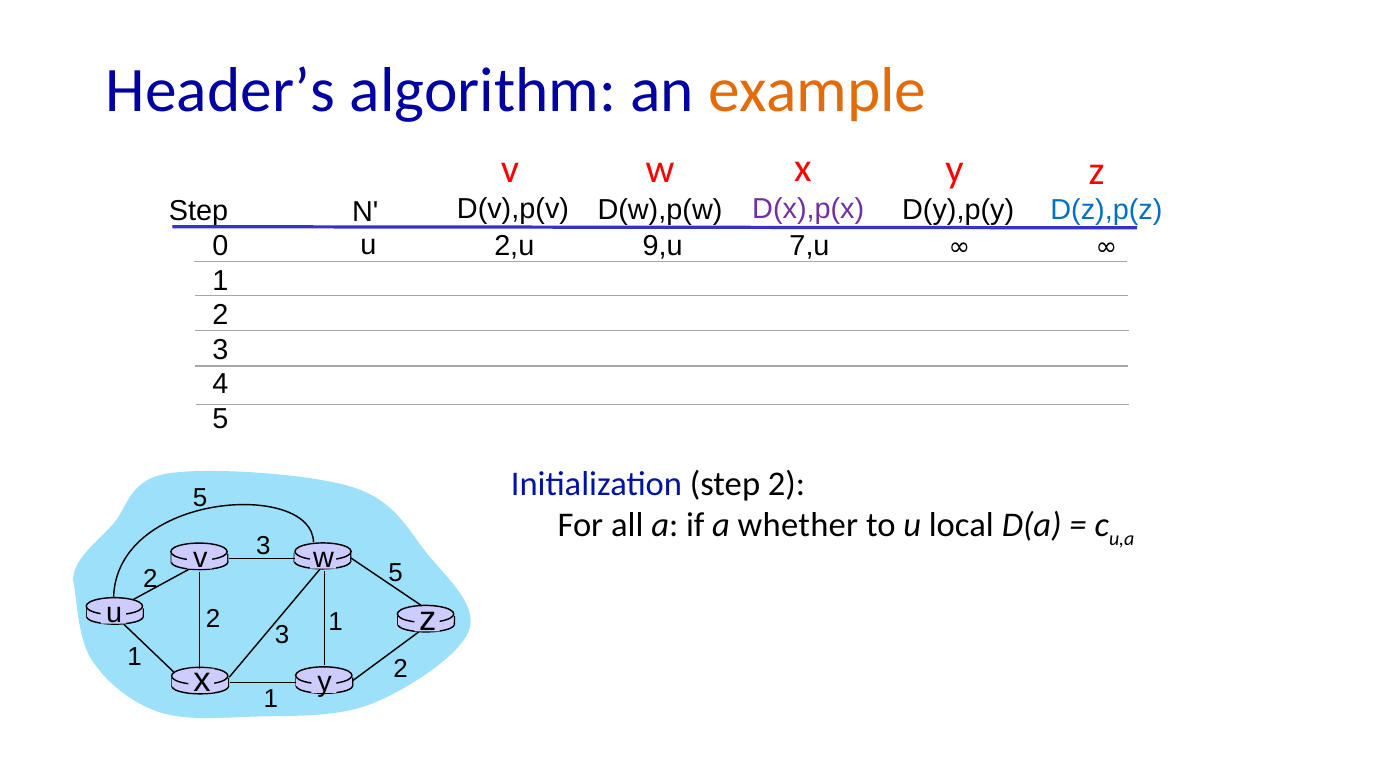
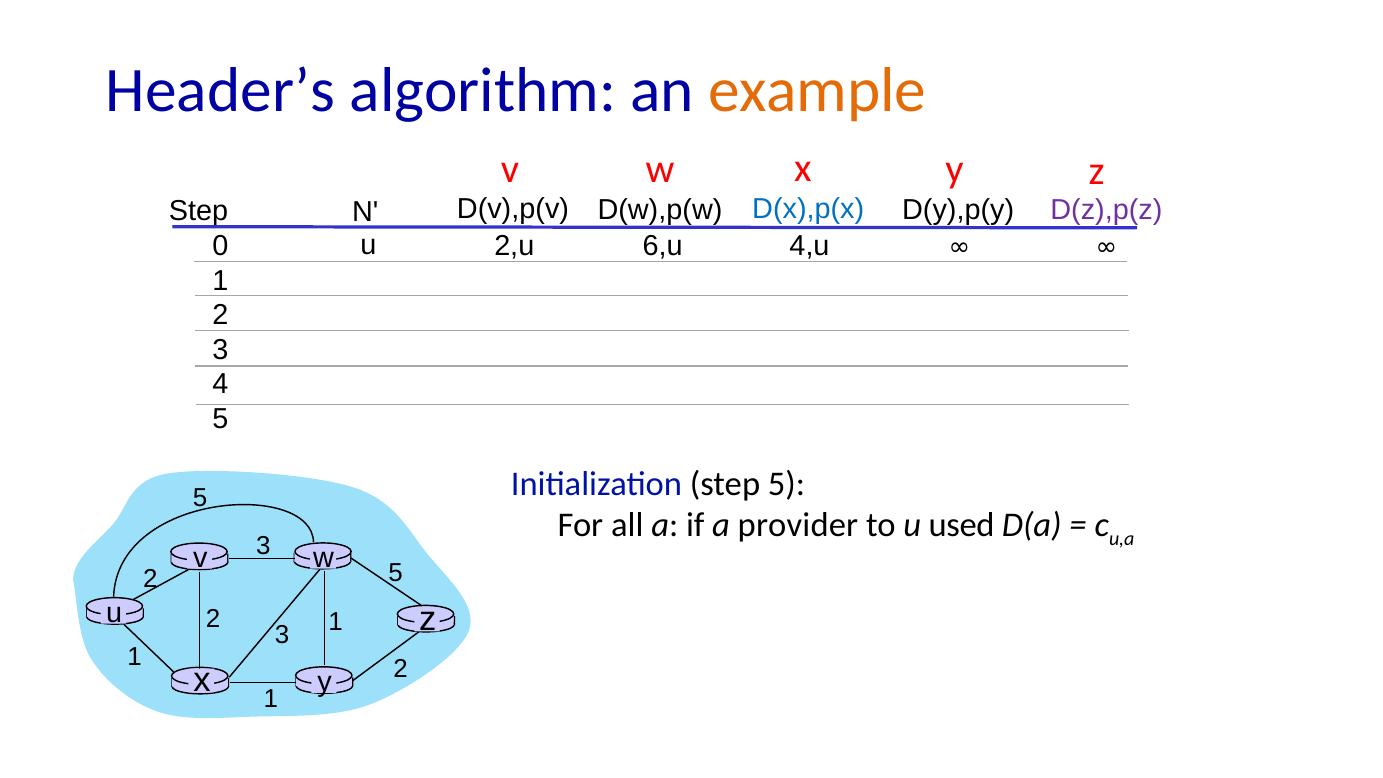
D(x),p(x colour: purple -> blue
D(z),p(z colour: blue -> purple
9,u: 9,u -> 6,u
7,u: 7,u -> 4,u
step 2: 2 -> 5
whether: whether -> provider
local: local -> used
